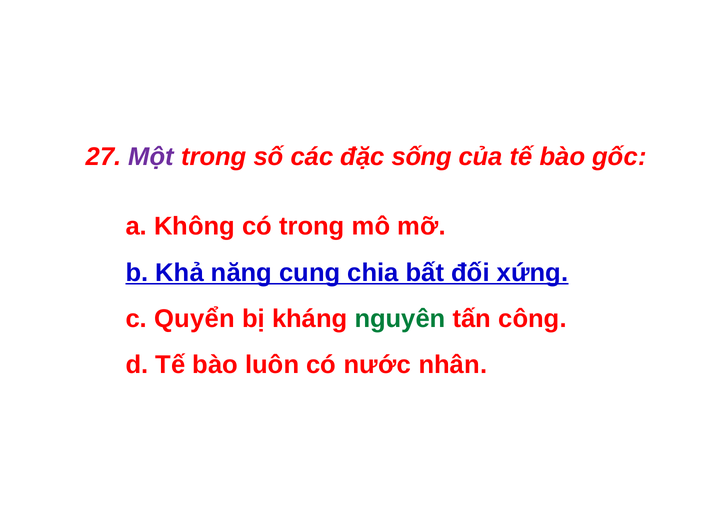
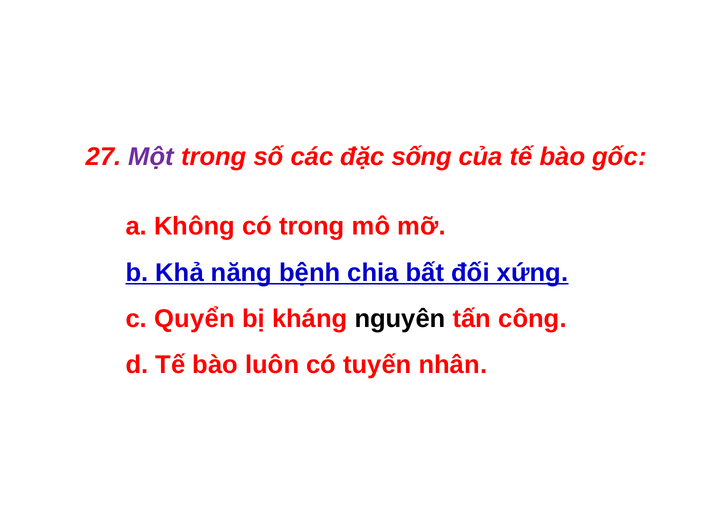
cung: cung -> bệnh
nguyên colour: green -> black
nước: nước -> tuyến
